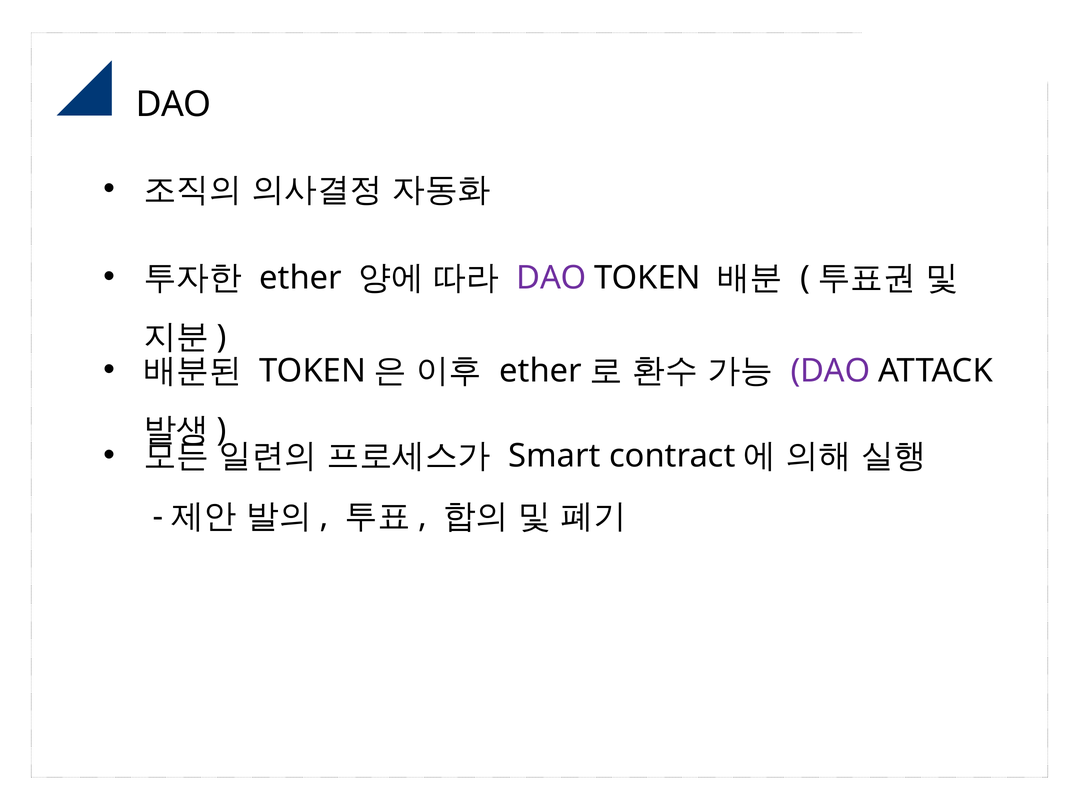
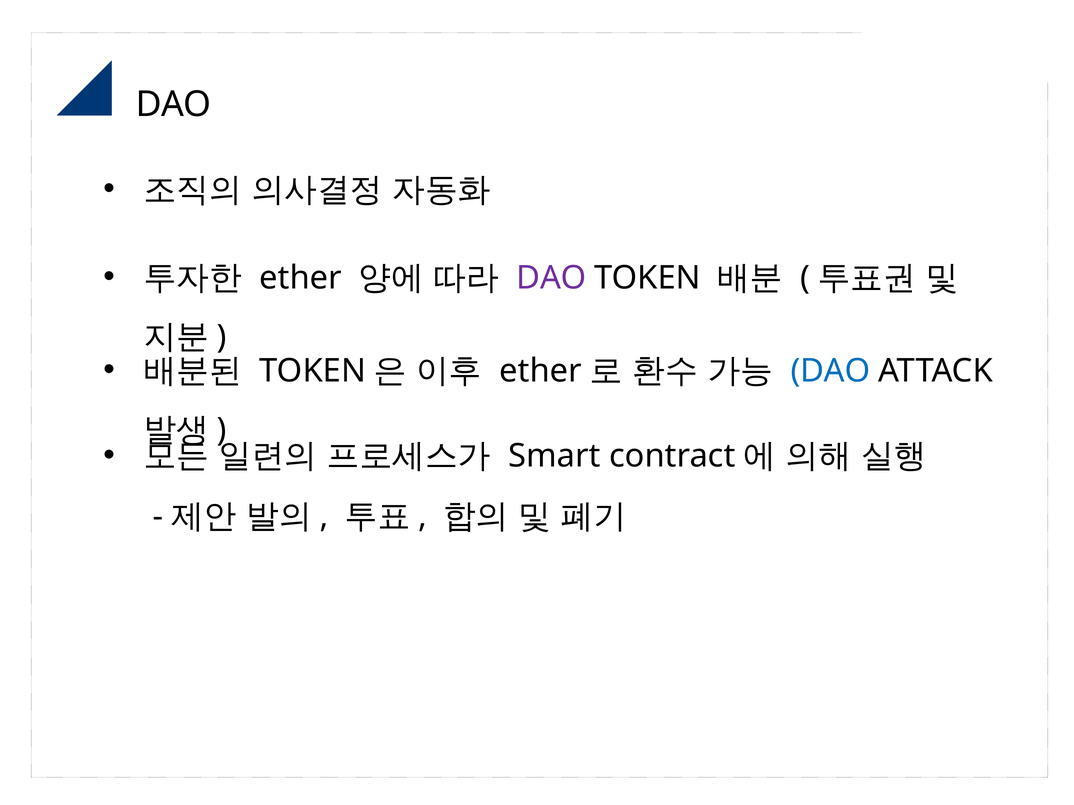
DAO at (831, 371) colour: purple -> blue
